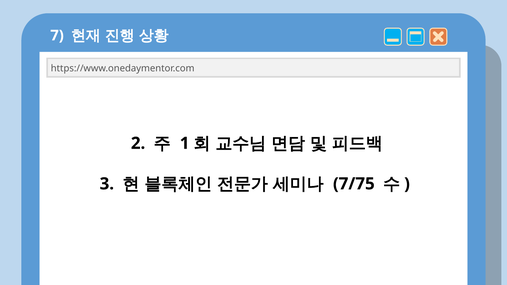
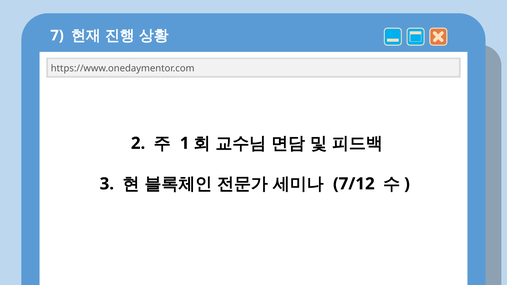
7/75: 7/75 -> 7/12
